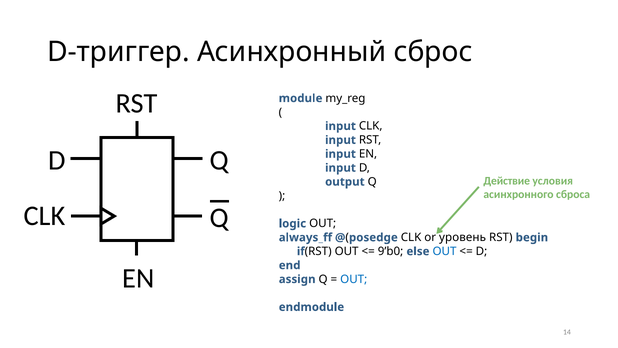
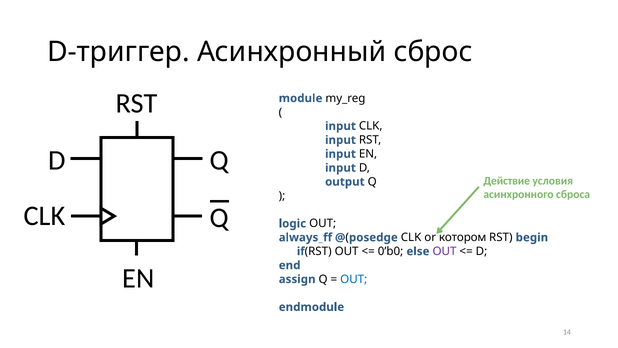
уровень: уровень -> котором
9’b0: 9’b0 -> 0’b0
OUT at (444, 251) colour: blue -> purple
